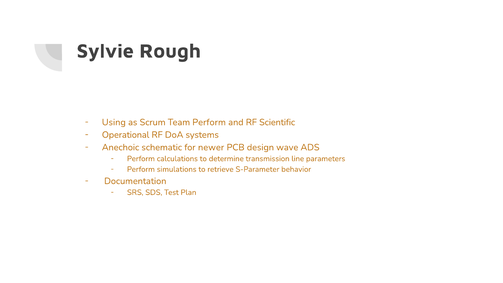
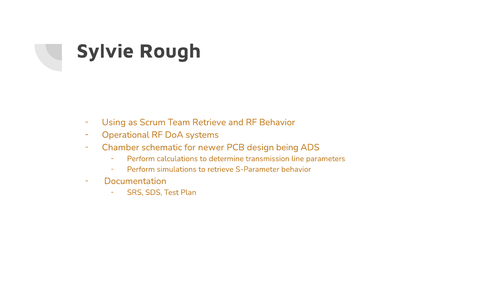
Team Perform: Perform -> Retrieve
RF Scientific: Scientific -> Behavior
Anechoic: Anechoic -> Chamber
wave: wave -> being
